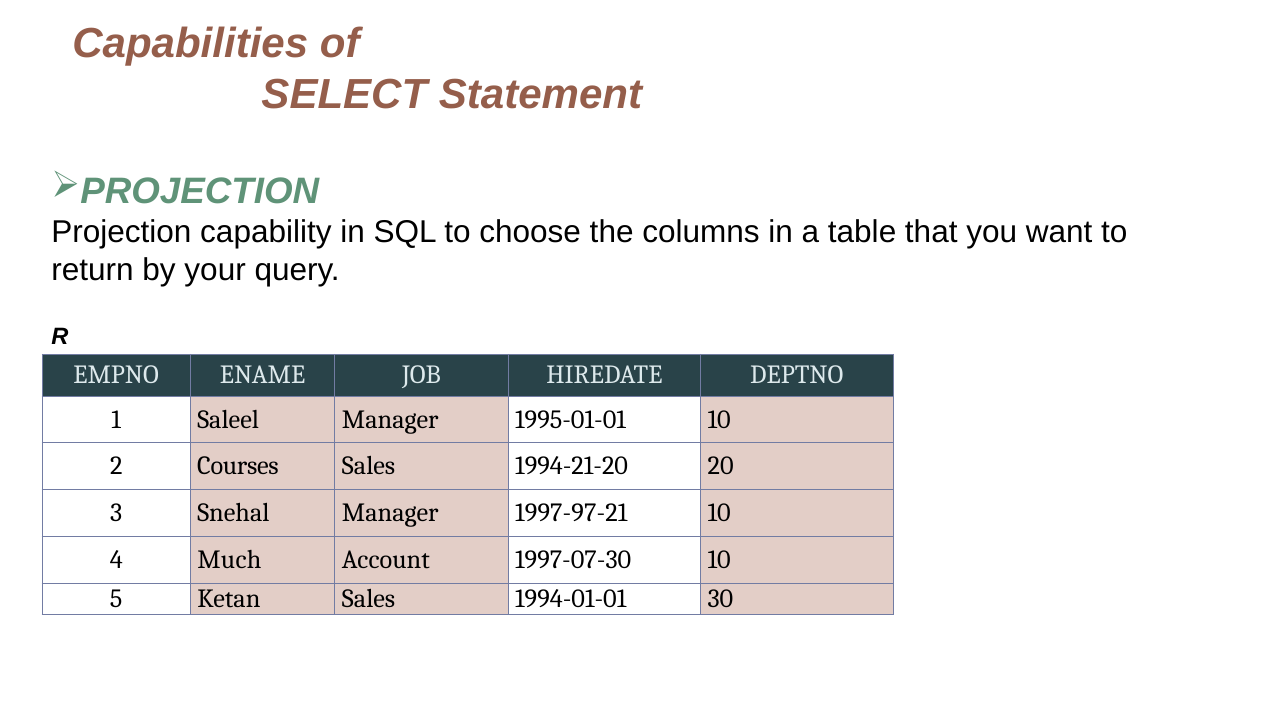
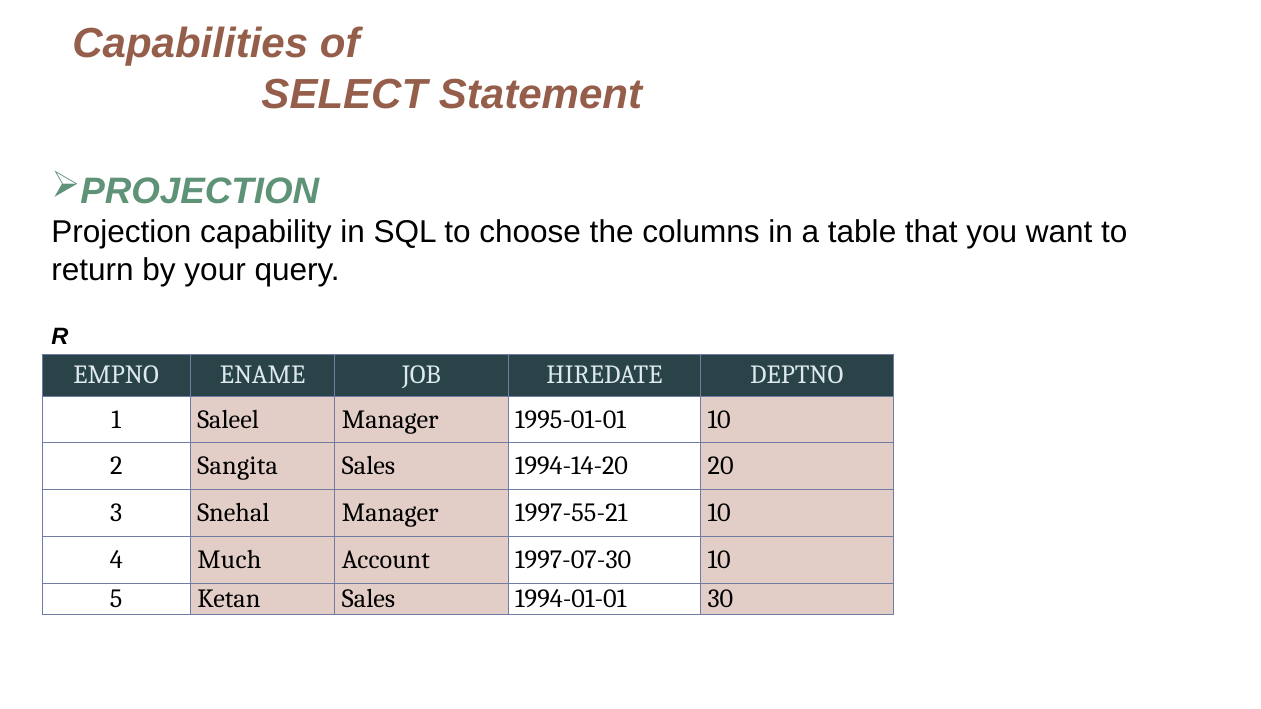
Courses: Courses -> Sangita
1994-21-20: 1994-21-20 -> 1994-14-20
1997-97-21: 1997-97-21 -> 1997-55-21
